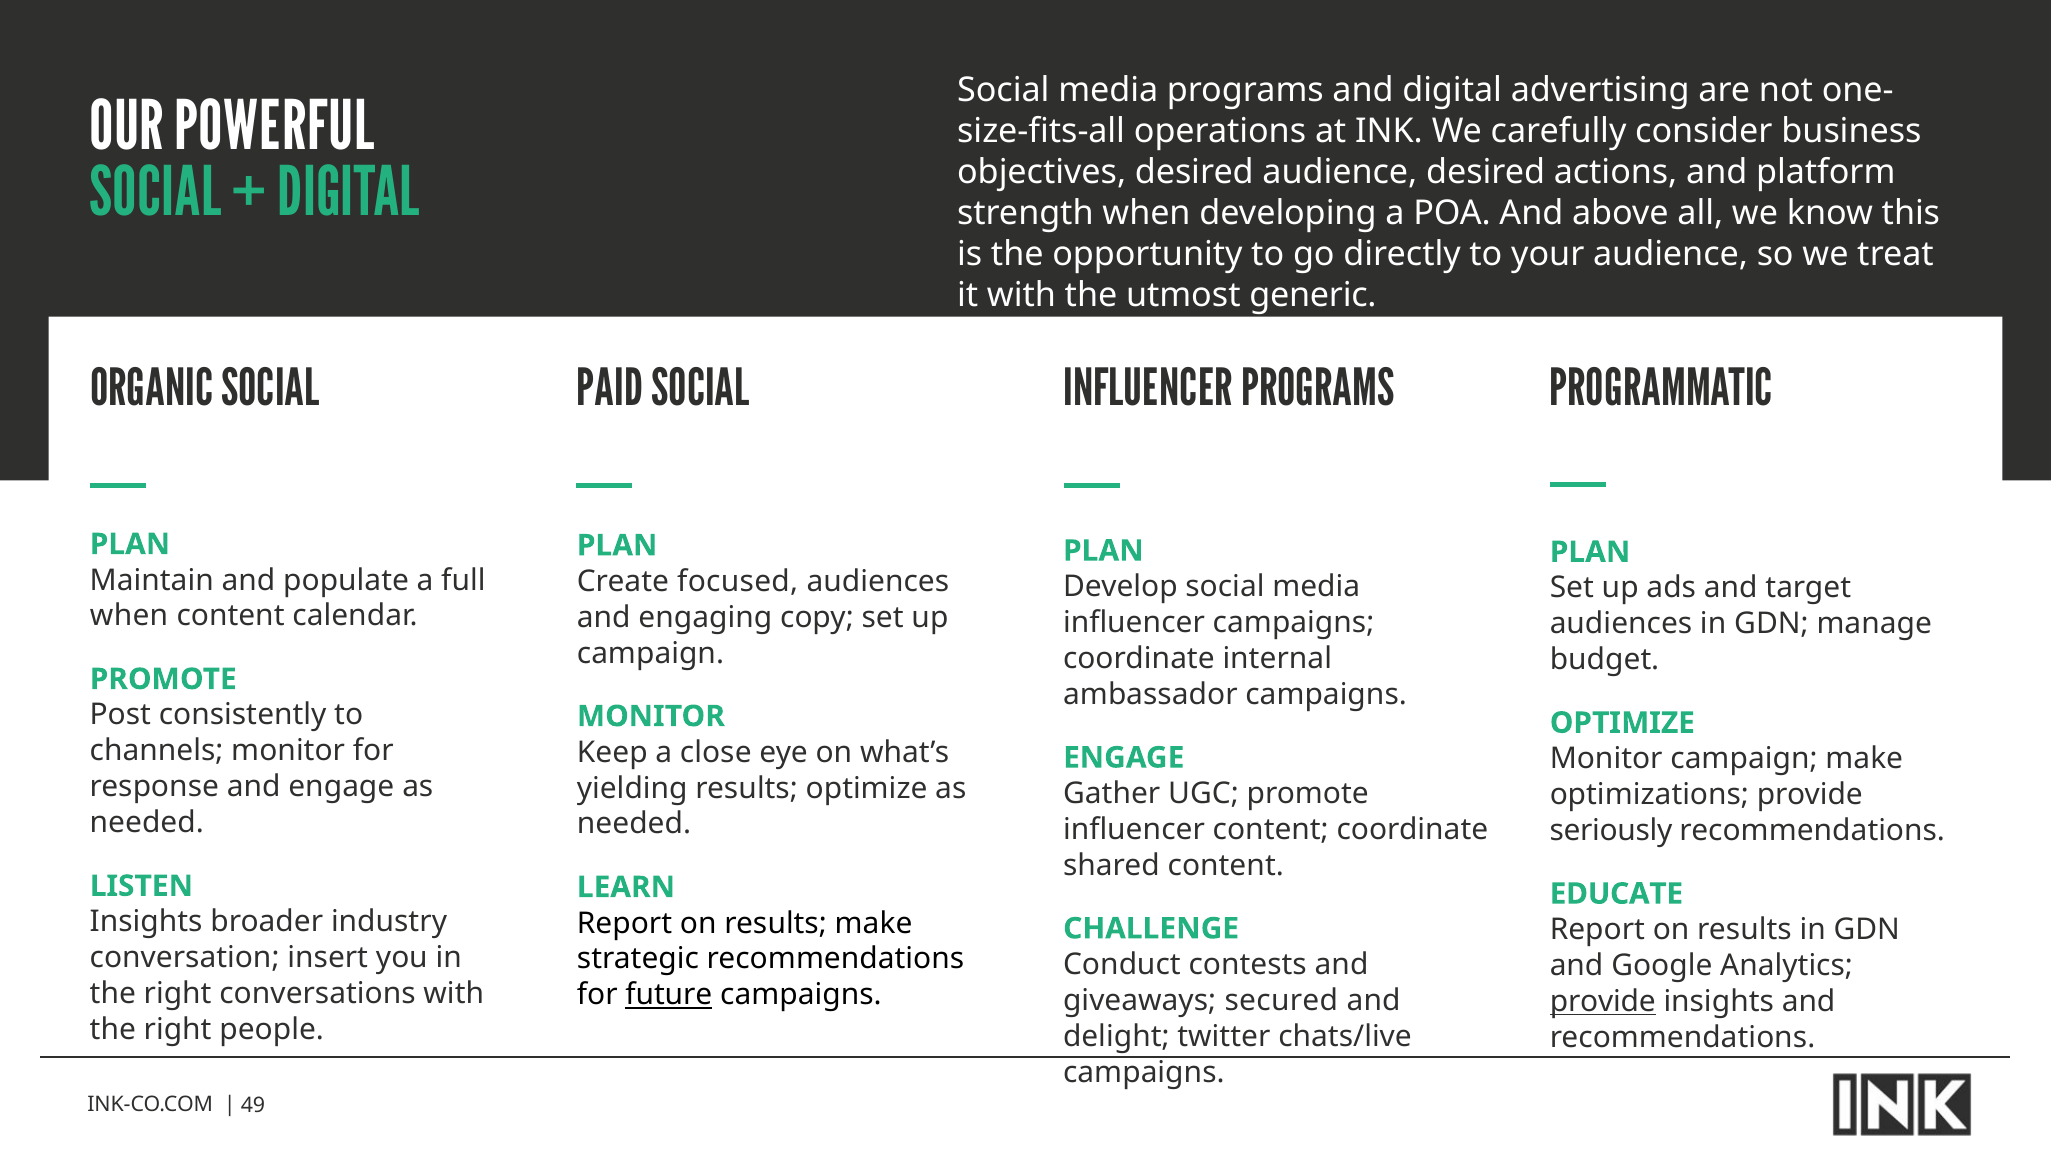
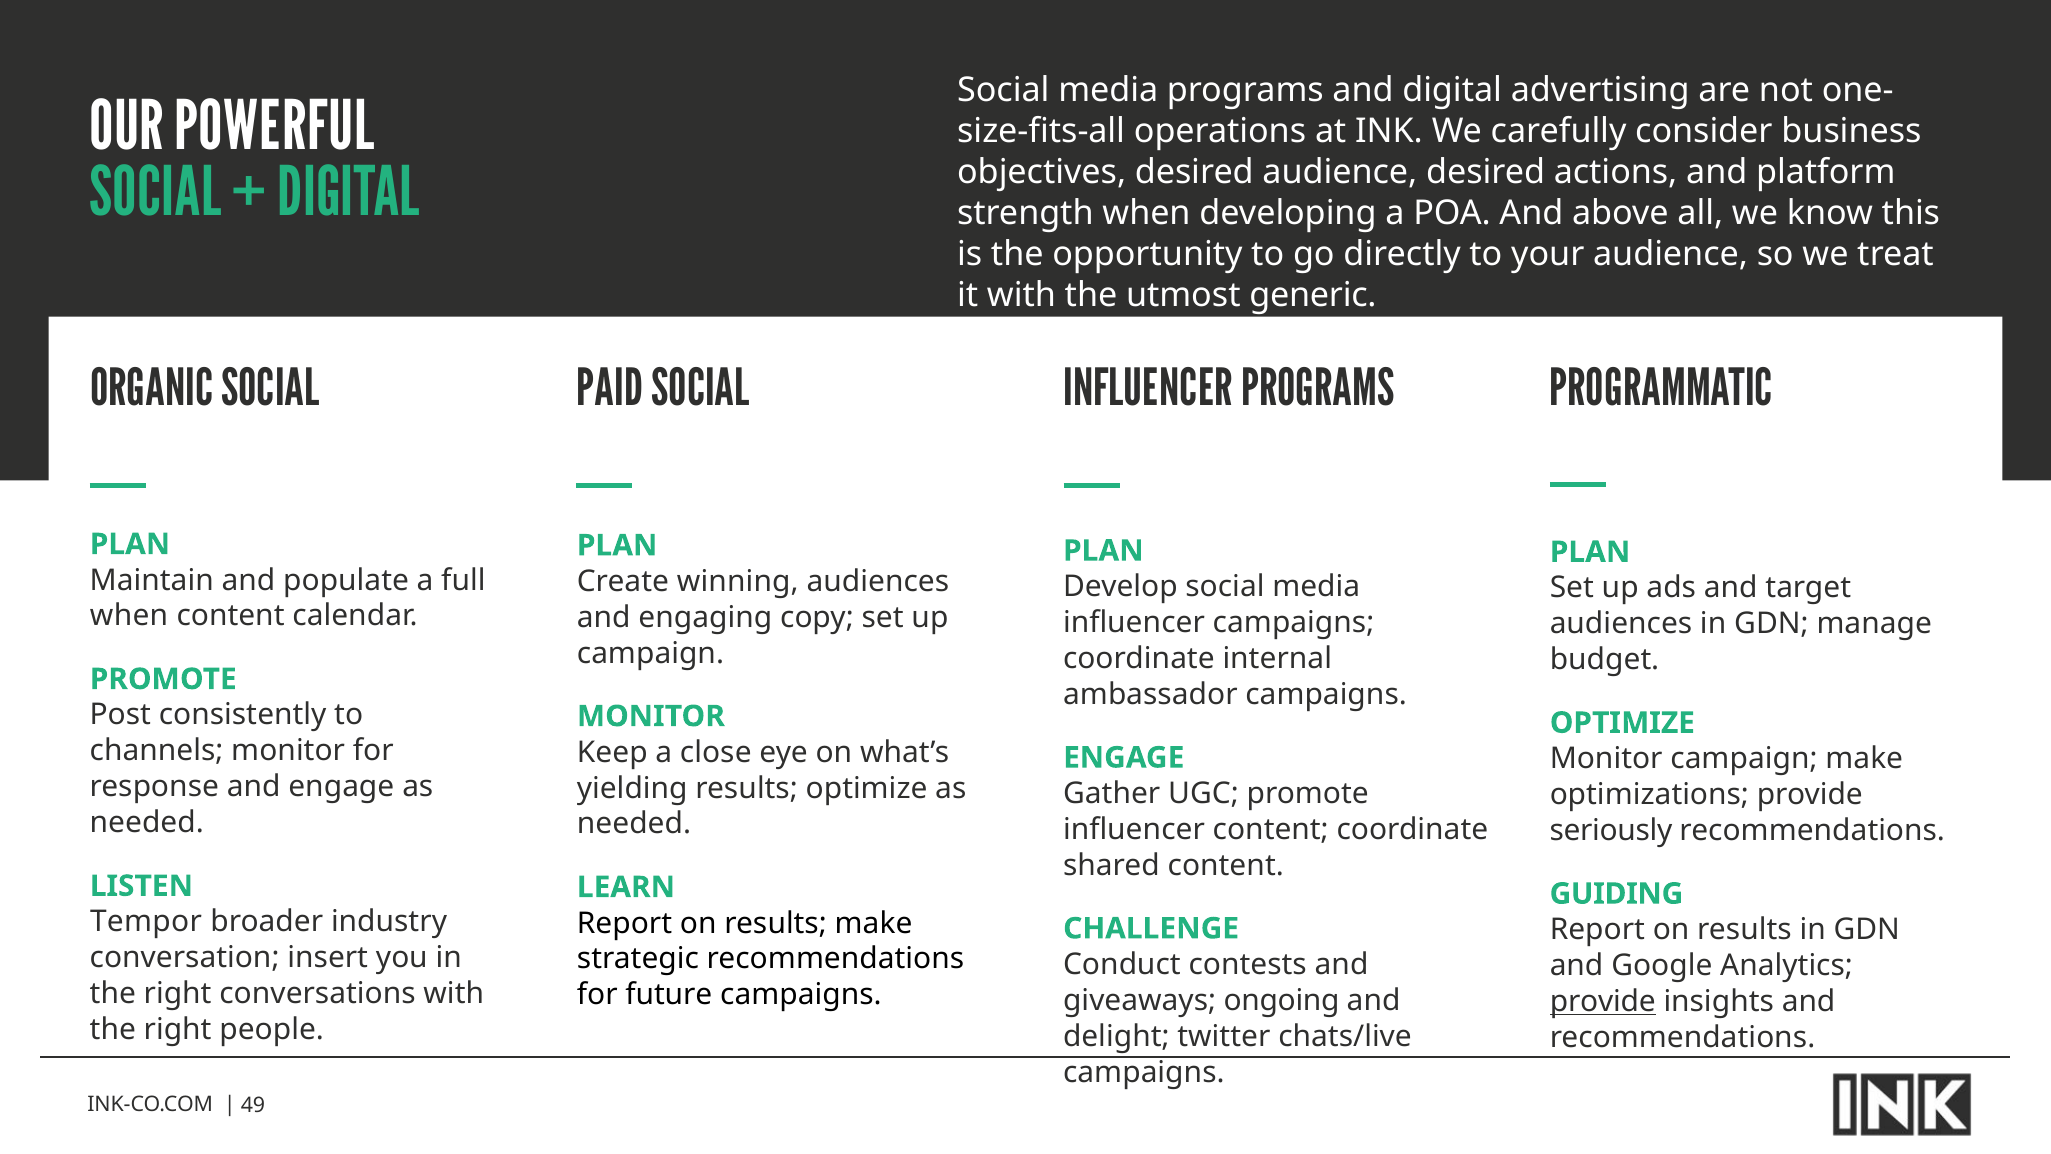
focused: focused -> winning
EDUCATE: EDUCATE -> GUIDING
Insights at (146, 922): Insights -> Tempor
future underline: present -> none
secured: secured -> ongoing
